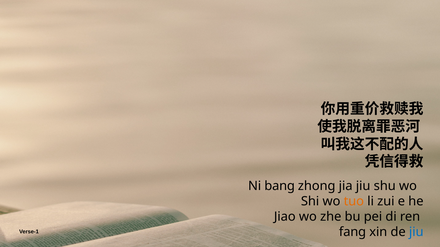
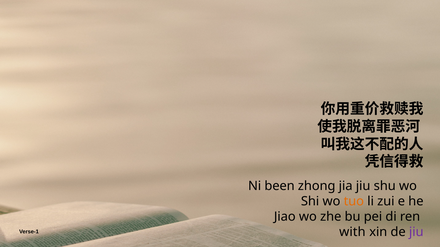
bang: bang -> been
fang: fang -> with
jiu at (416, 232) colour: blue -> purple
